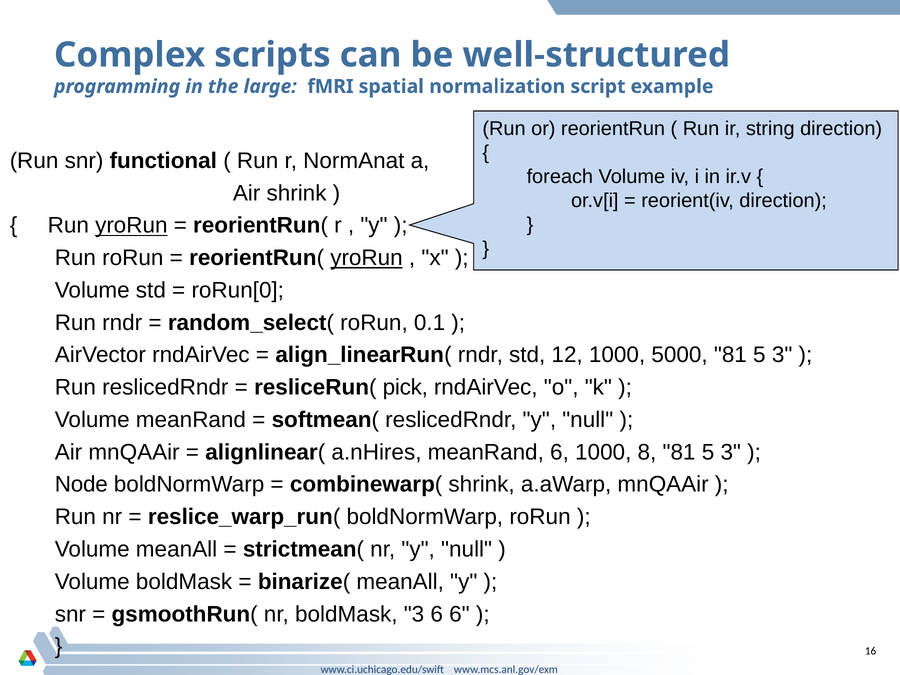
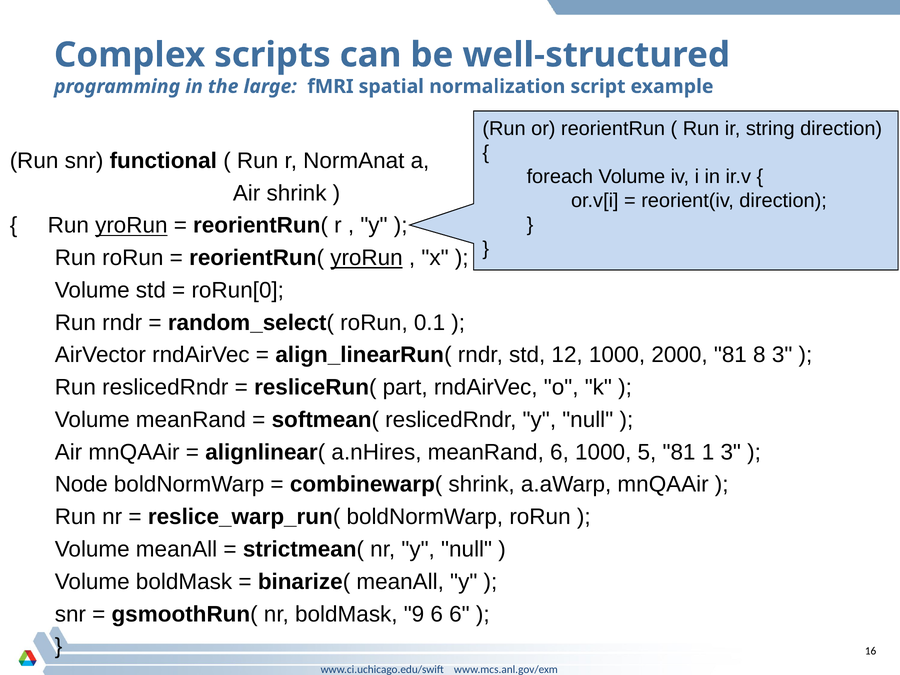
5000: 5000 -> 2000
5 at (759, 355): 5 -> 8
pick: pick -> part
8: 8 -> 5
5 at (708, 452): 5 -> 1
boldMask 3: 3 -> 9
